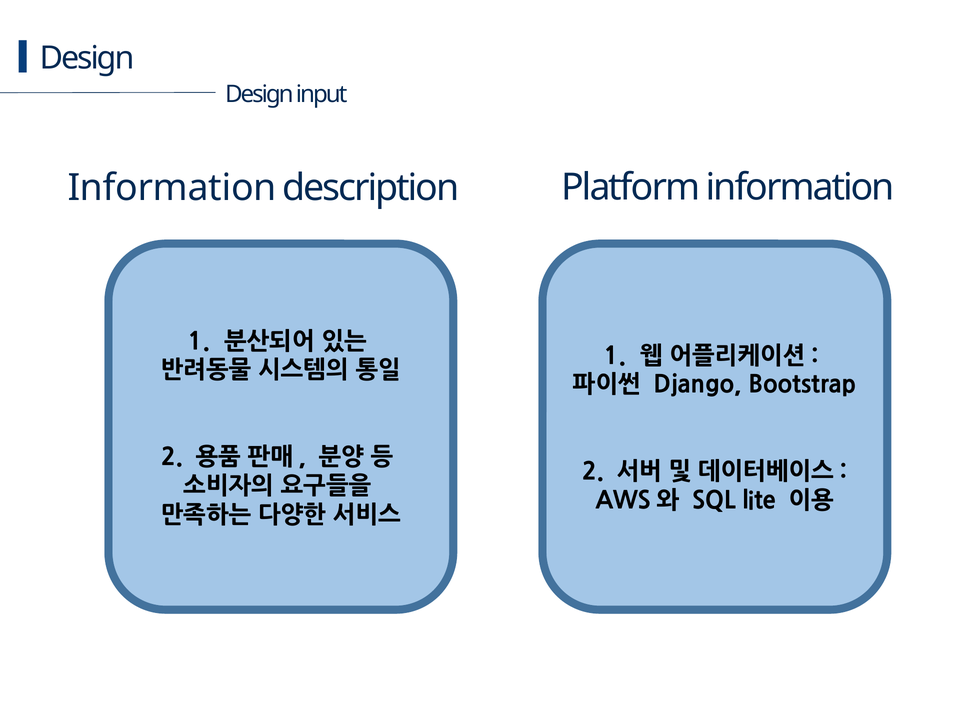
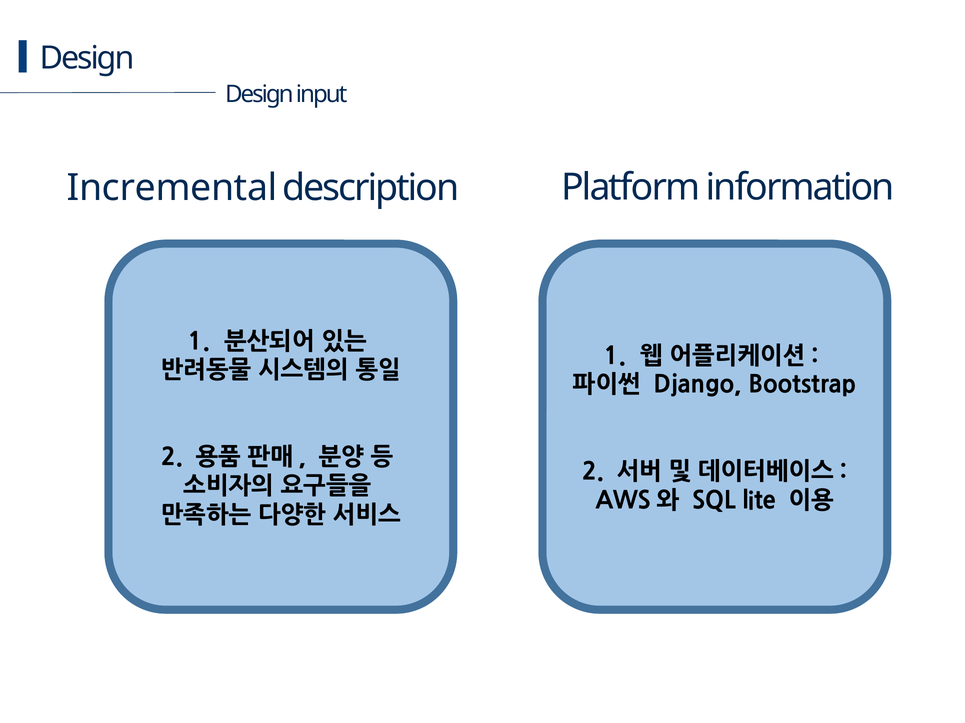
Information at (172, 188): Information -> Incremental
